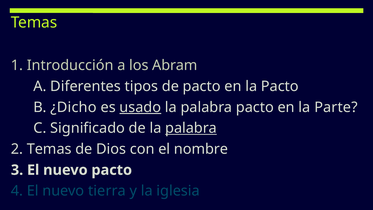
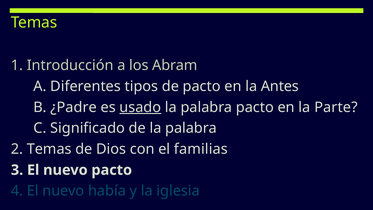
la Pacto: Pacto -> Antes
¿Dicho: ¿Dicho -> ¿Padre
palabra at (191, 128) underline: present -> none
nombre: nombre -> familias
tierra: tierra -> había
